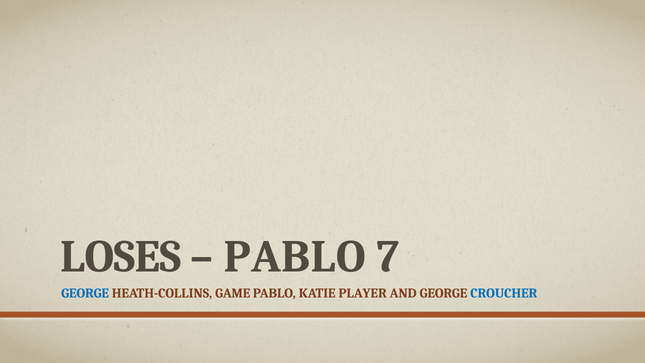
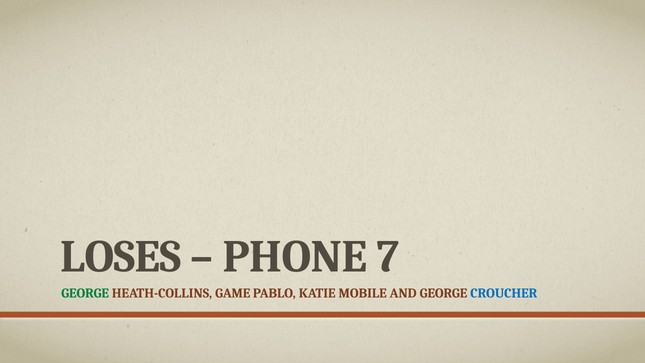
PABLO at (295, 257): PABLO -> PHONE
GEORGE at (85, 293) colour: blue -> green
PLAYER: PLAYER -> MOBILE
